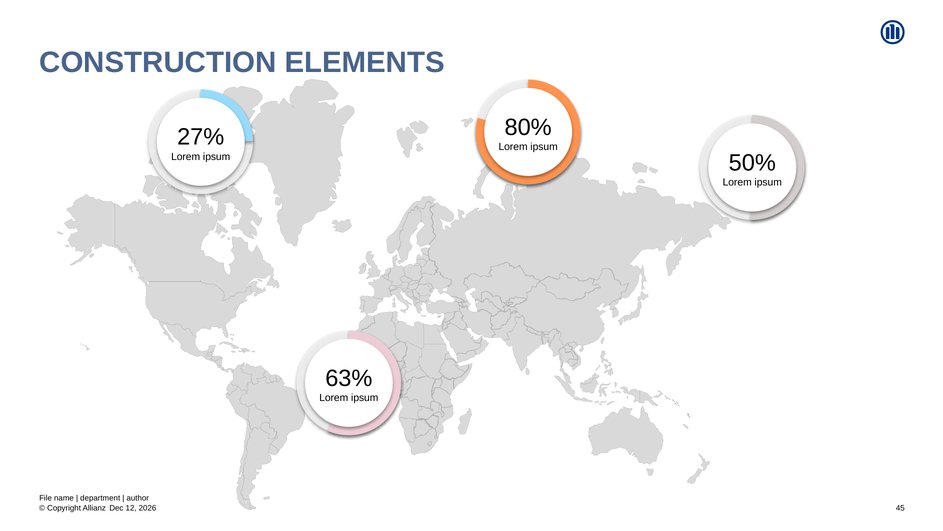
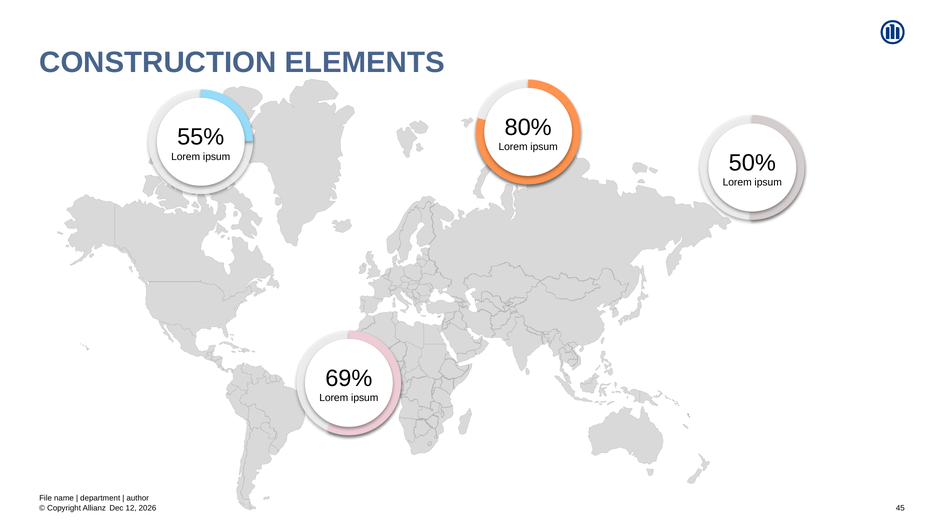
27%: 27% -> 55%
63%: 63% -> 69%
